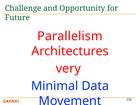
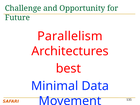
very: very -> best
